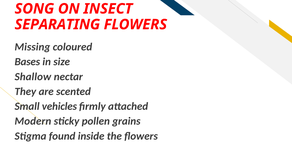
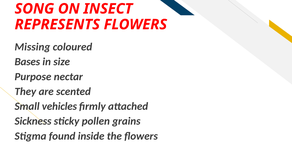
SEPARATING: SEPARATING -> REPRESENTS
Shallow: Shallow -> Purpose
Modern: Modern -> Sickness
